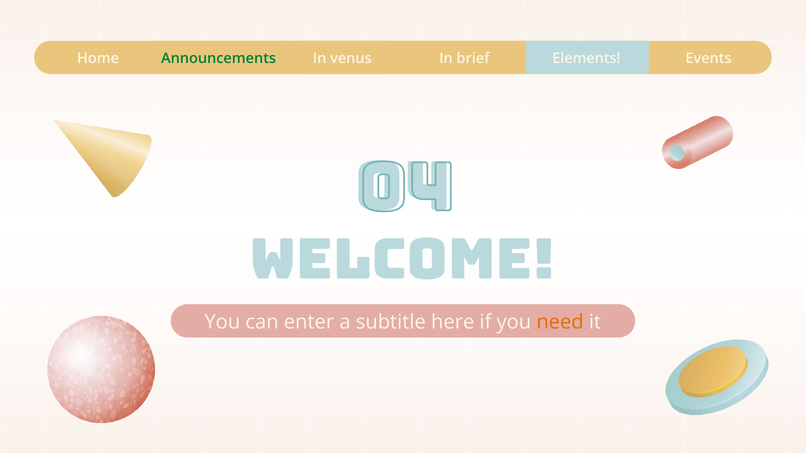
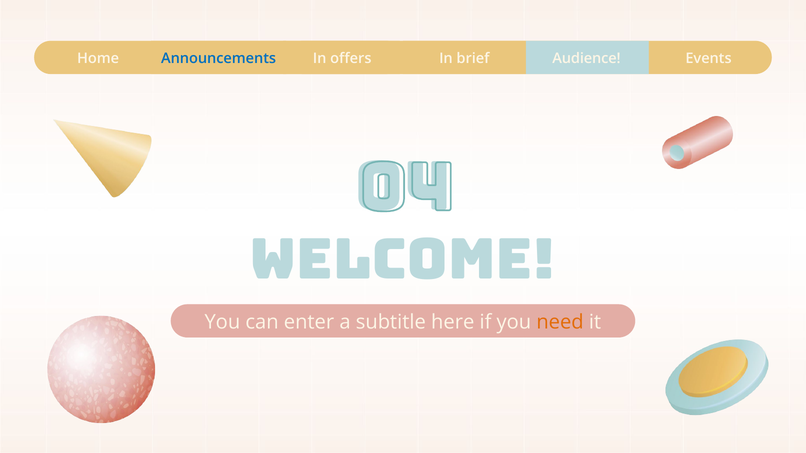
Announcements colour: green -> blue
venus: venus -> offers
Elements: Elements -> Audience
